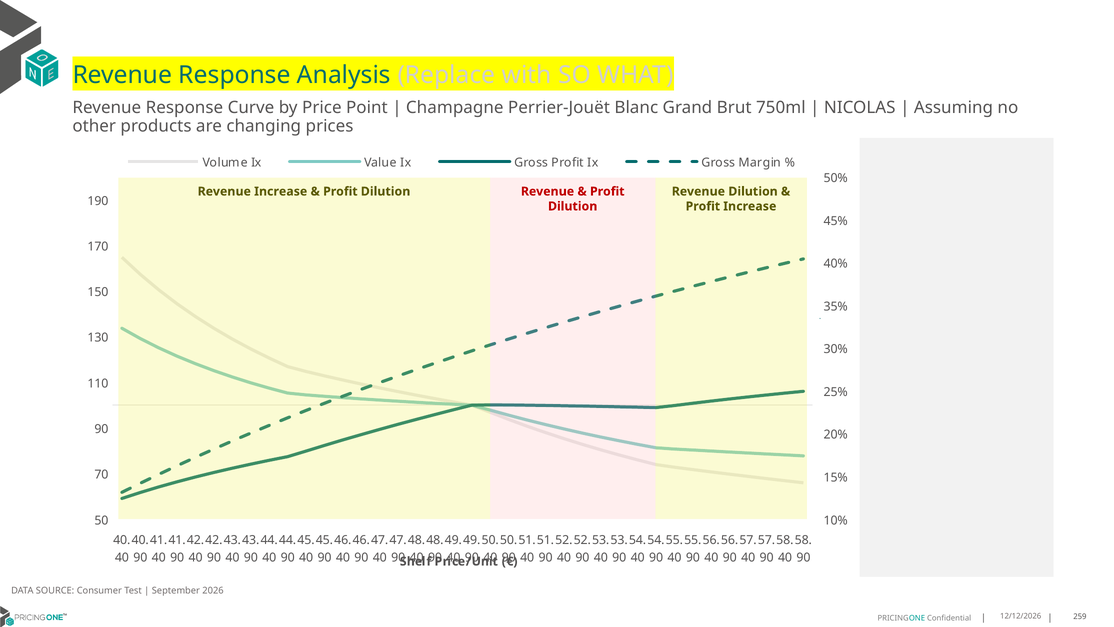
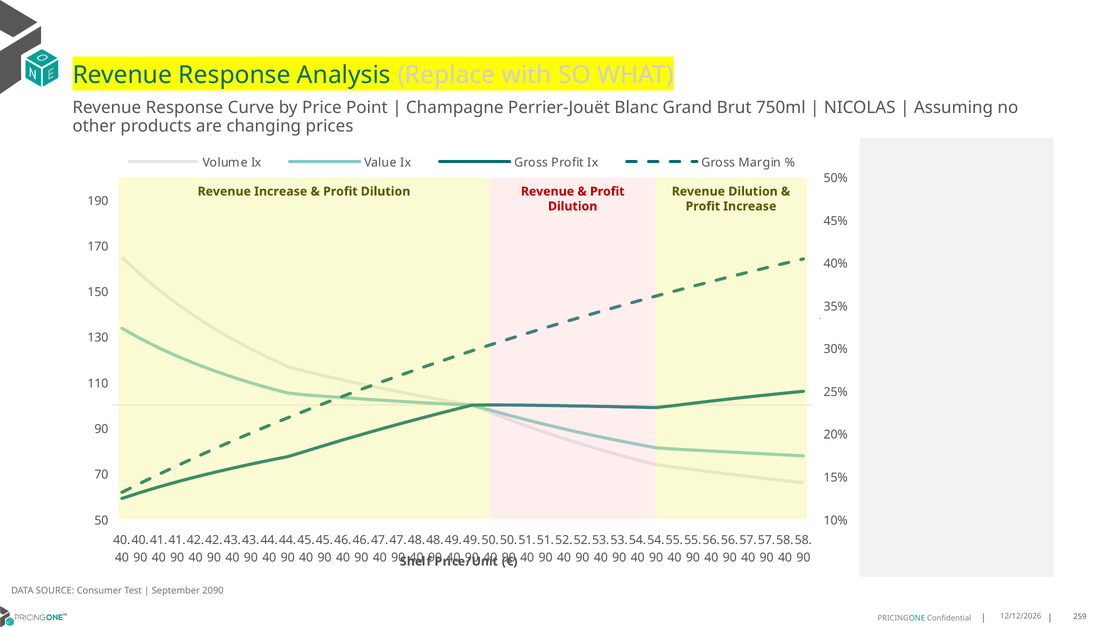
2026: 2026 -> 2090
